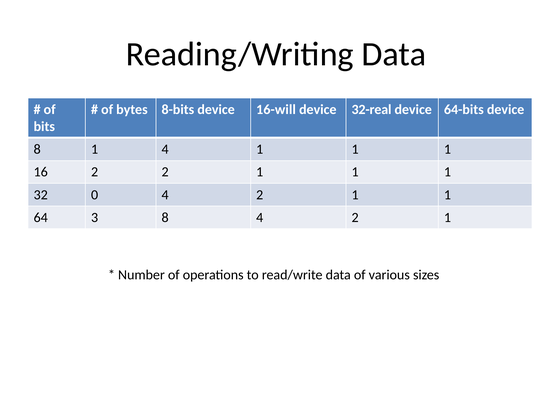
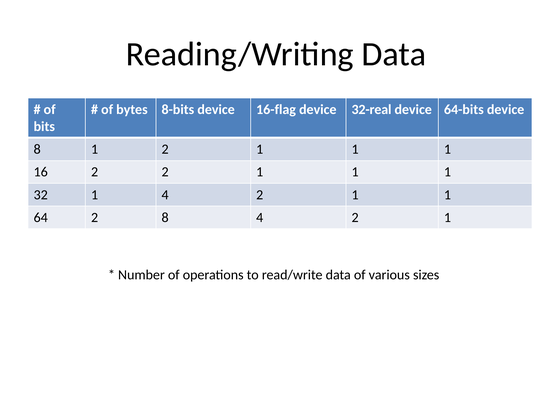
16-will: 16-will -> 16-flag
1 4: 4 -> 2
32 0: 0 -> 1
64 3: 3 -> 2
